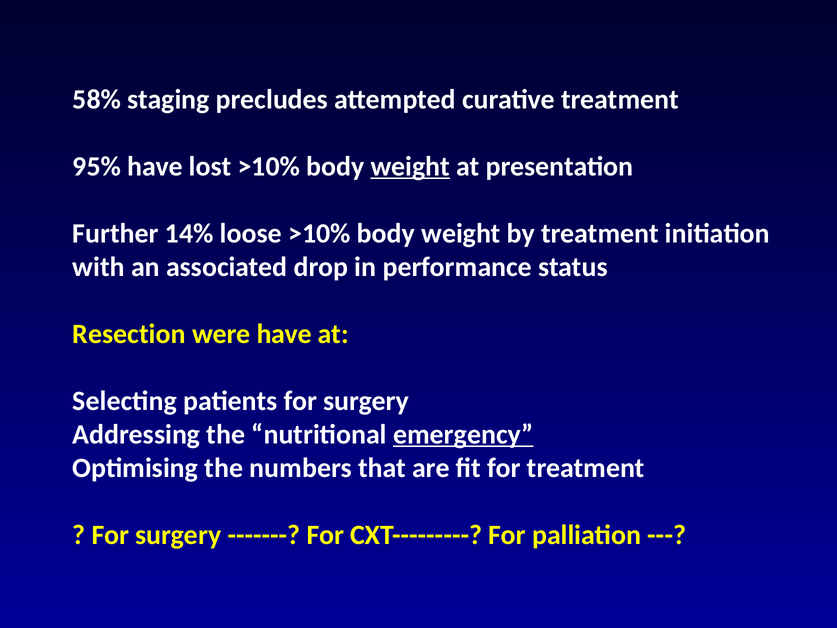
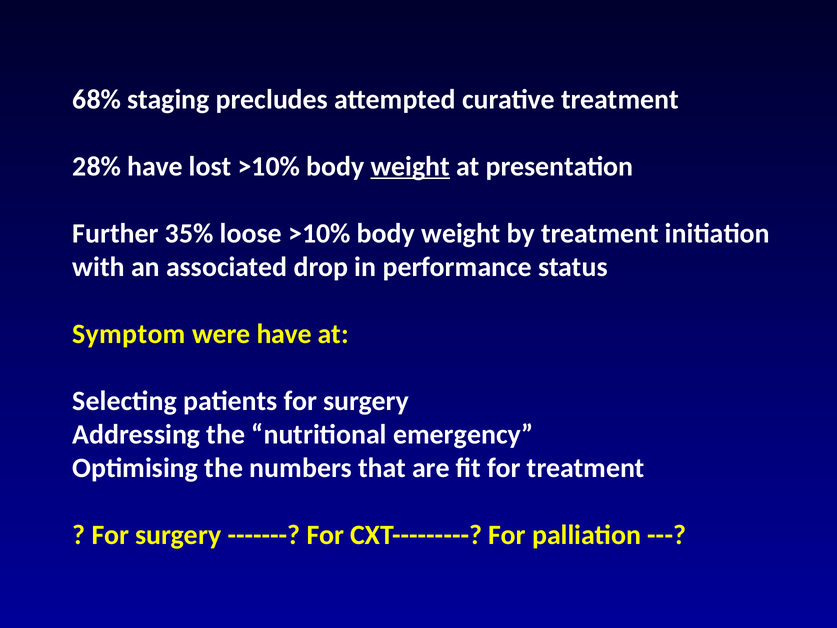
58%: 58% -> 68%
95%: 95% -> 28%
14%: 14% -> 35%
Resection: Resection -> Symptom
emergency underline: present -> none
